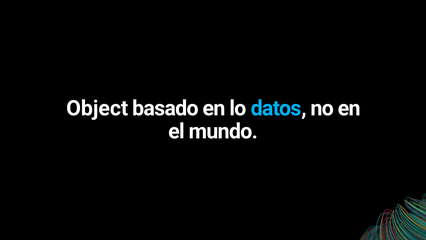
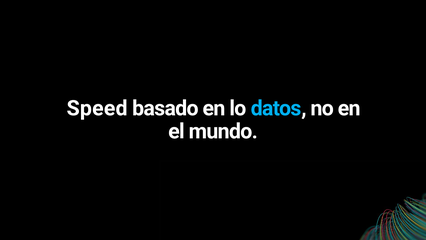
Object: Object -> Speed
